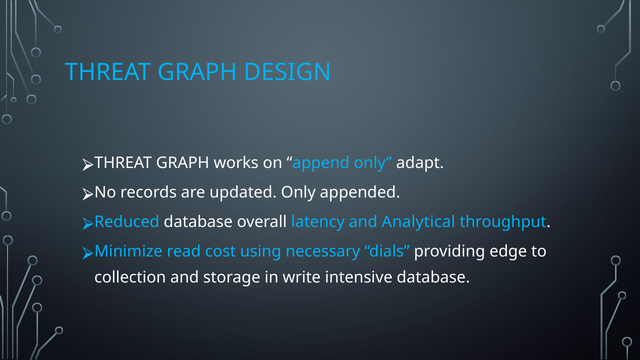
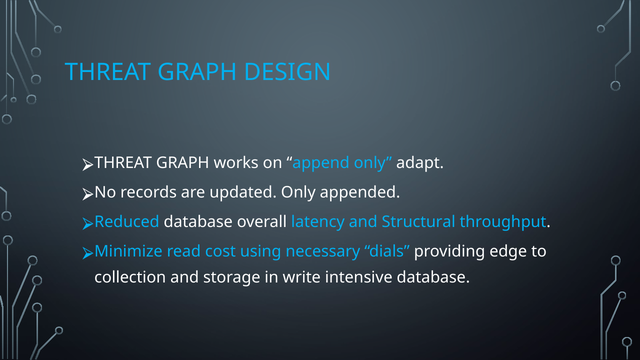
Analytical: Analytical -> Structural
